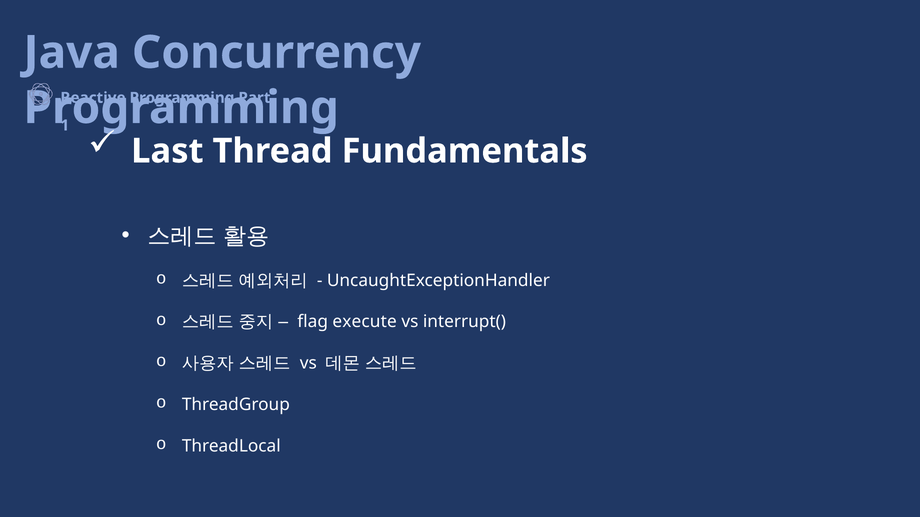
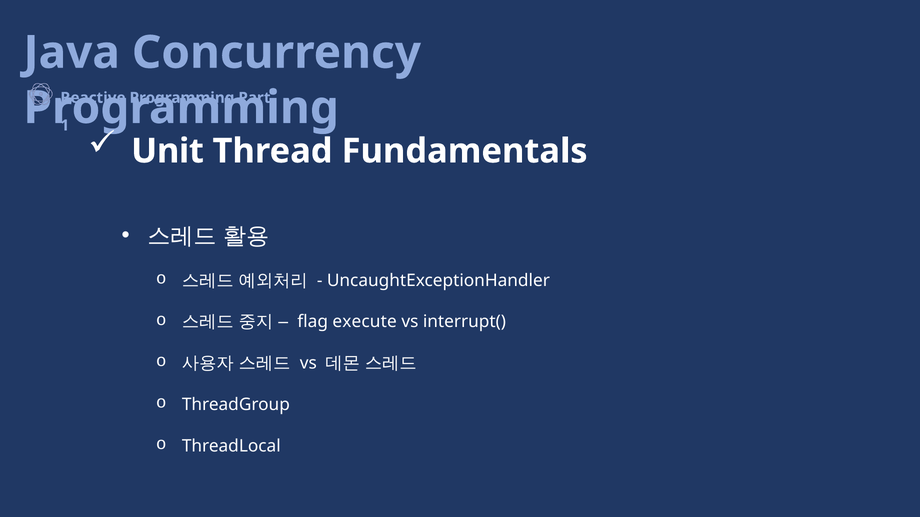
Last: Last -> Unit
